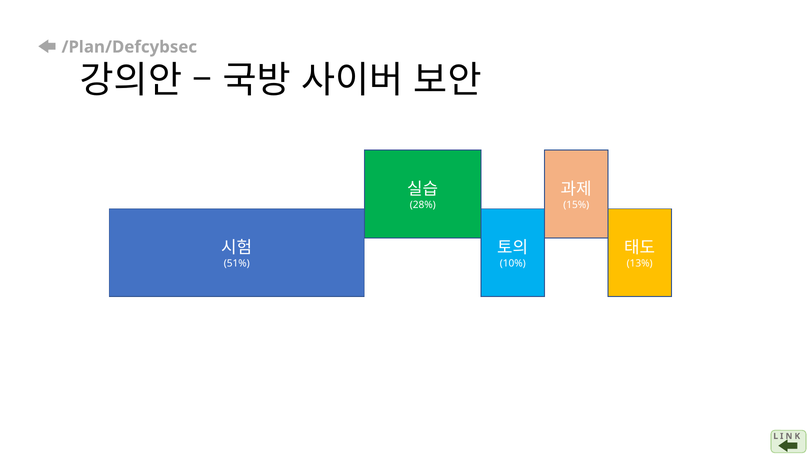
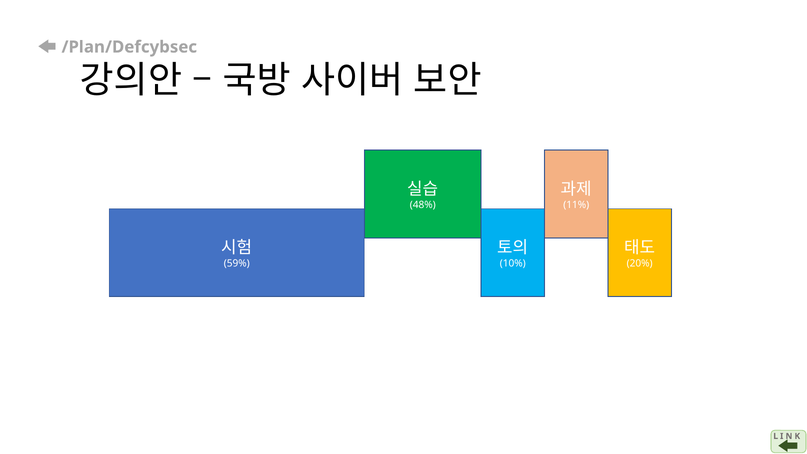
28%: 28% -> 48%
15%: 15% -> 11%
51%: 51% -> 59%
13%: 13% -> 20%
